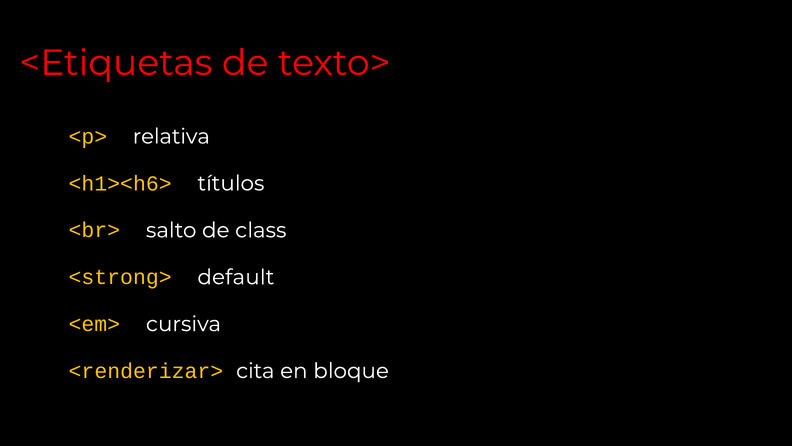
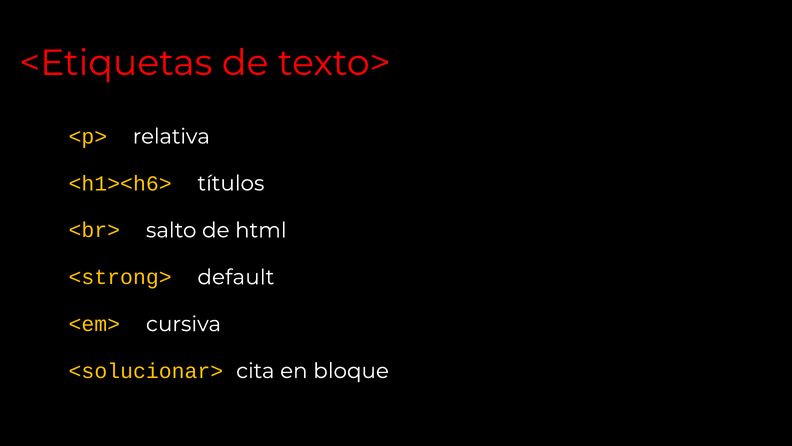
class: class -> html
<renderizar>: <renderizar> -> <solucionar>
